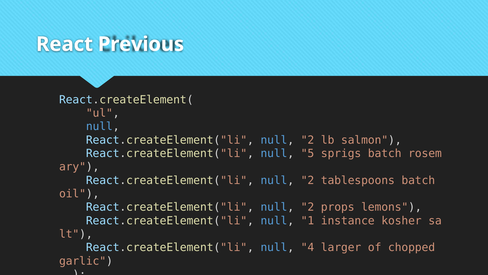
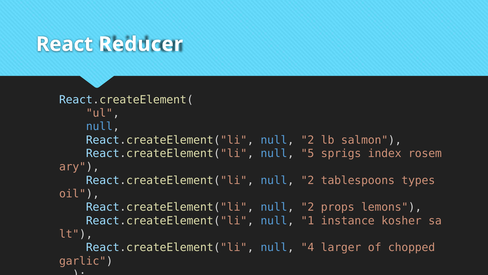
Previous: Previous -> Reducer
sprigs batch: batch -> index
tablespoons batch: batch -> types
